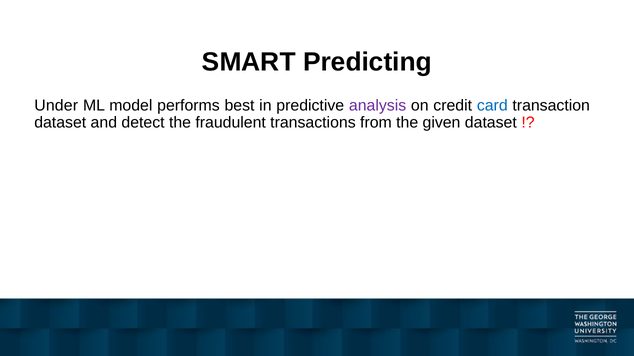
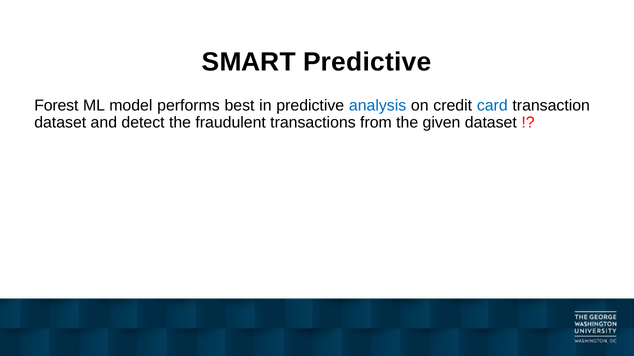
SMART Predicting: Predicting -> Predictive
Under: Under -> Forest
analysis colour: purple -> blue
